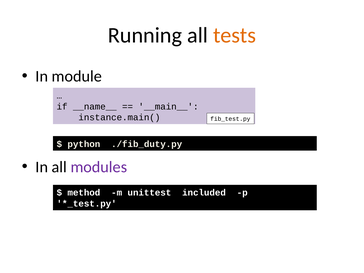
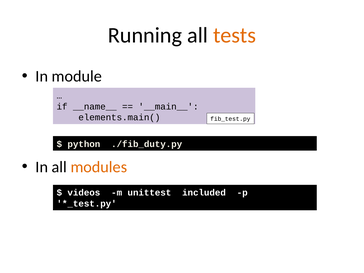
instance.main(: instance.main( -> elements.main(
modules colour: purple -> orange
method: method -> videos
